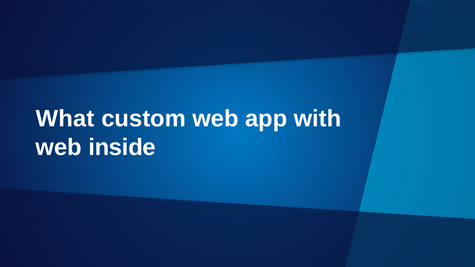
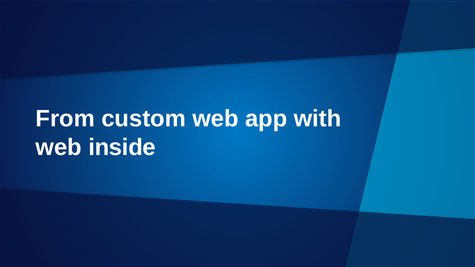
What: What -> From
